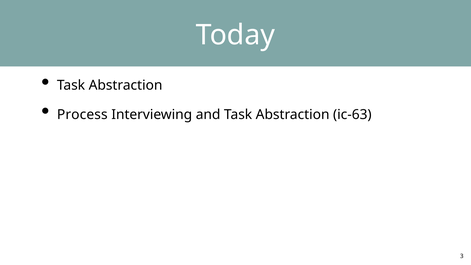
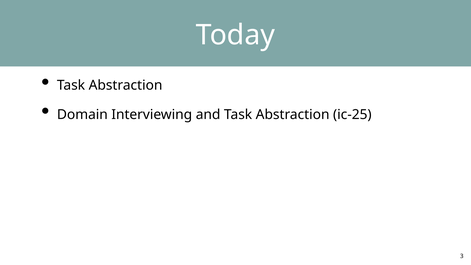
Process: Process -> Domain
ic-63: ic-63 -> ic-25
